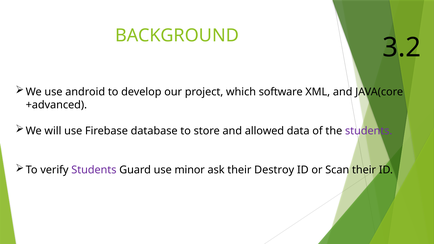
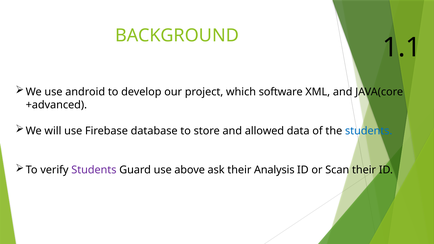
3.2: 3.2 -> 1.1
students at (369, 131) colour: purple -> blue
minor: minor -> above
Destroy: Destroy -> Analysis
